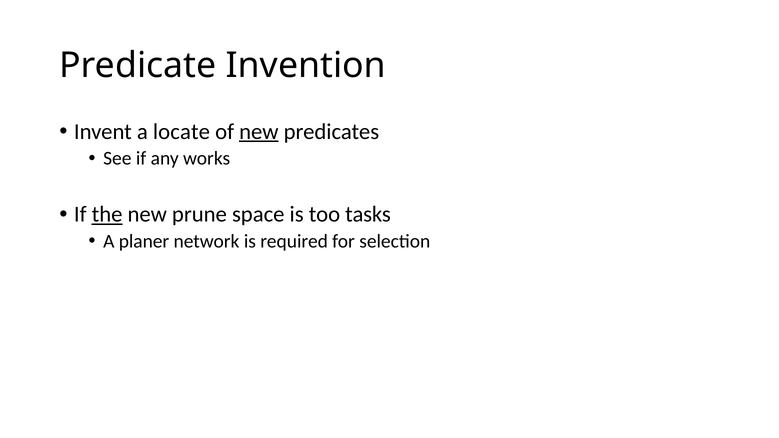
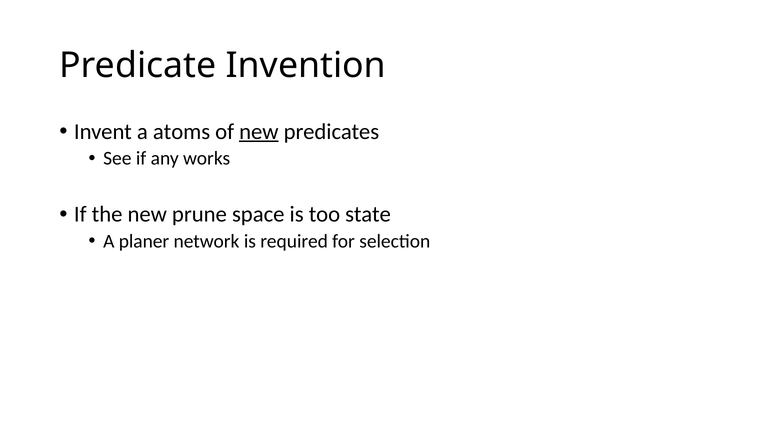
locate: locate -> atoms
the underline: present -> none
tasks: tasks -> state
